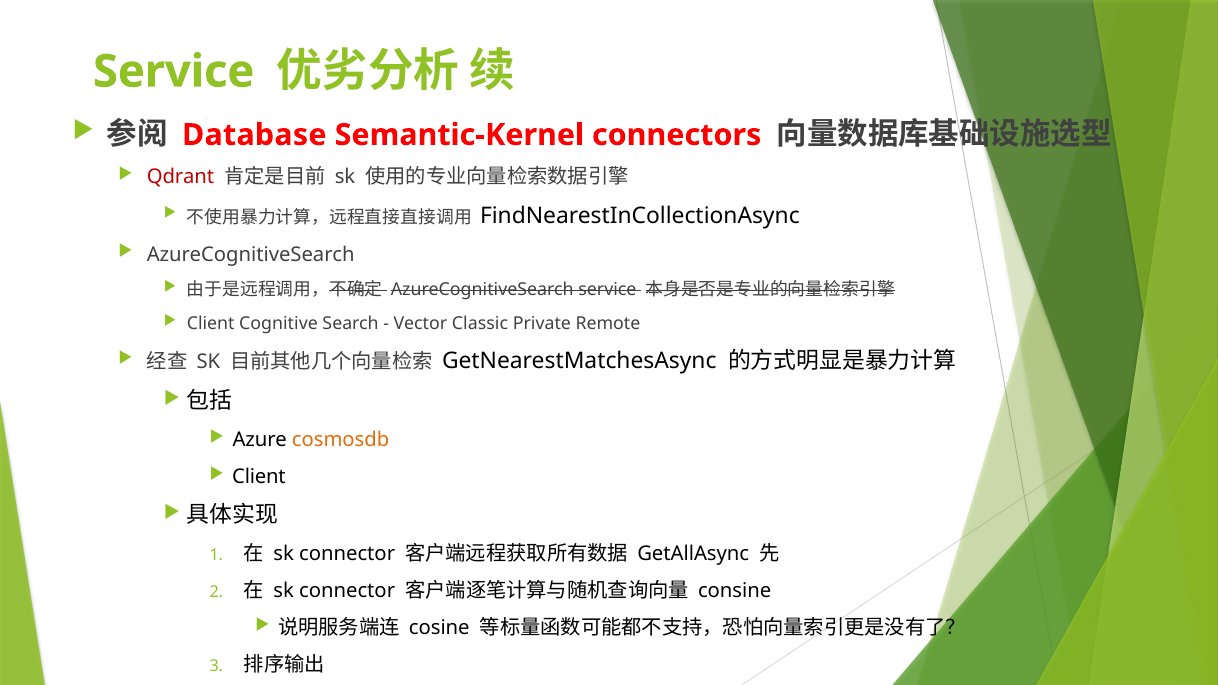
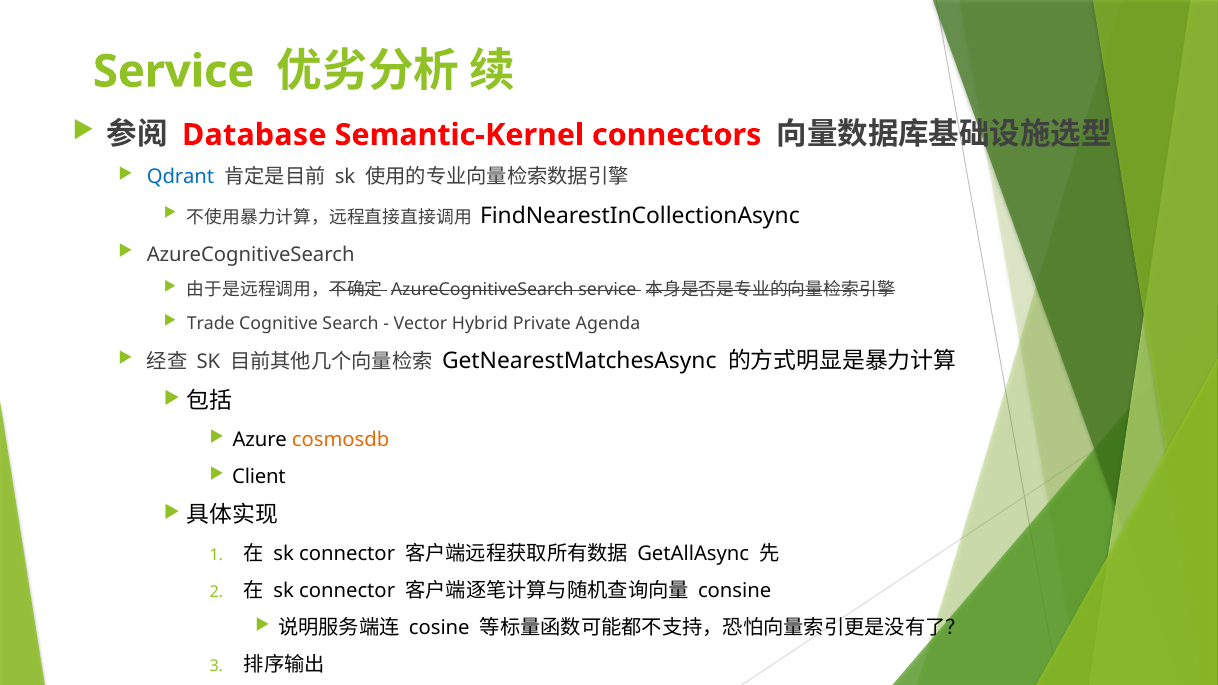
Qdrant colour: red -> blue
Client at (211, 324): Client -> Trade
Classic: Classic -> Hybrid
Remote: Remote -> Agenda
